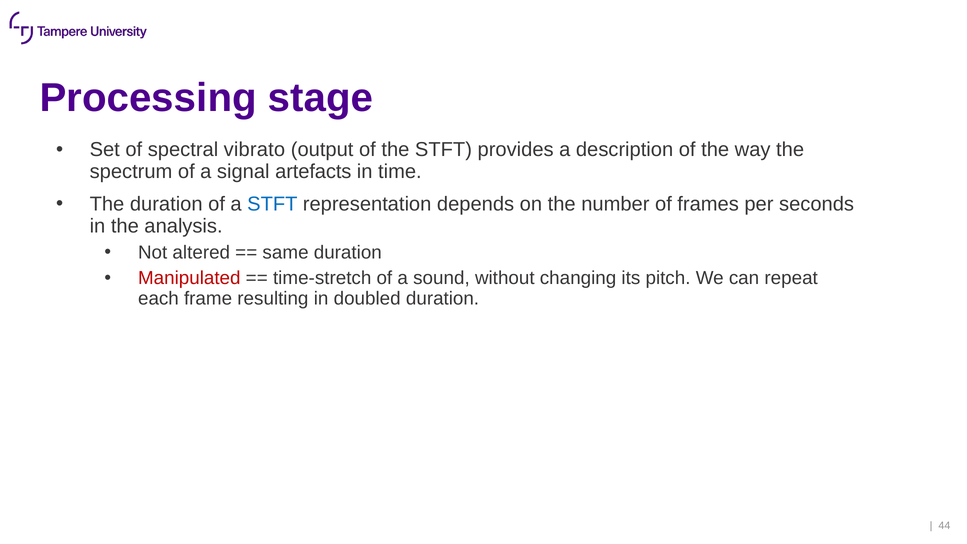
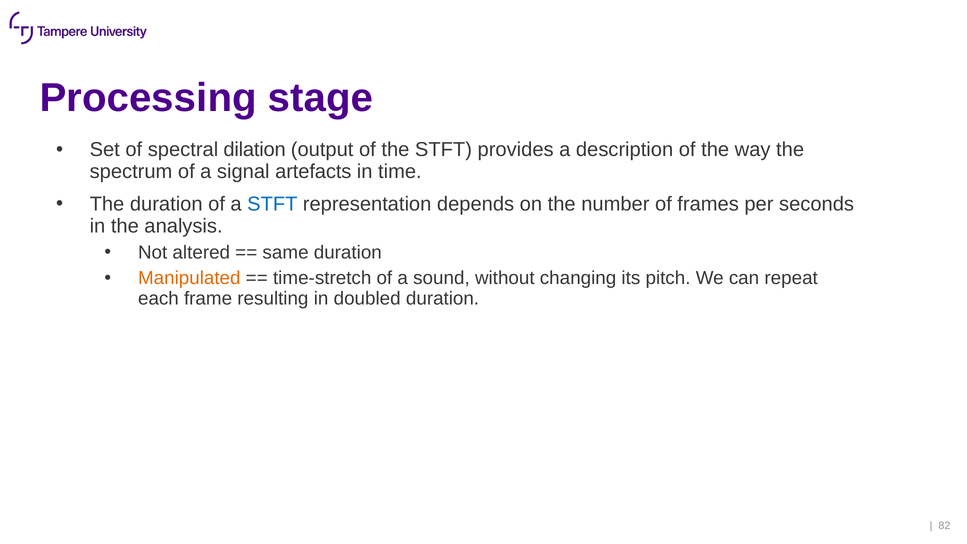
vibrato: vibrato -> dilation
Manipulated colour: red -> orange
44: 44 -> 82
